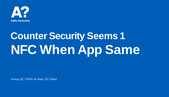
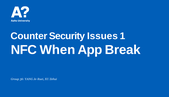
Seems: Seems -> Issues
Same: Same -> Break
